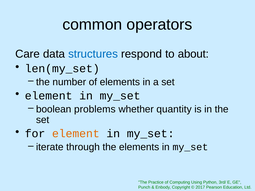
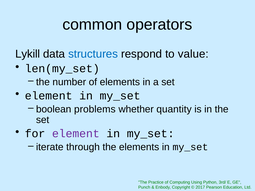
Care: Care -> Lykill
about: about -> value
element at (76, 134) colour: orange -> purple
